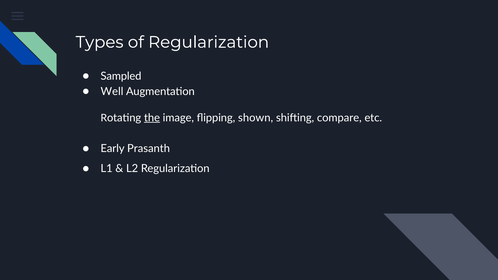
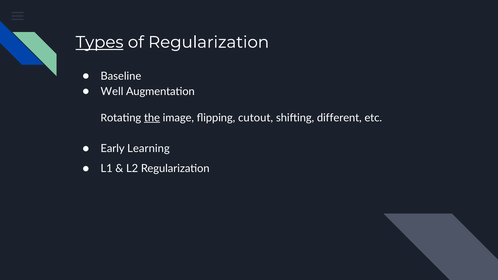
Types underline: none -> present
Sampled: Sampled -> Baseline
shown: shown -> cutout
compare: compare -> different
Prasanth: Prasanth -> Learning
